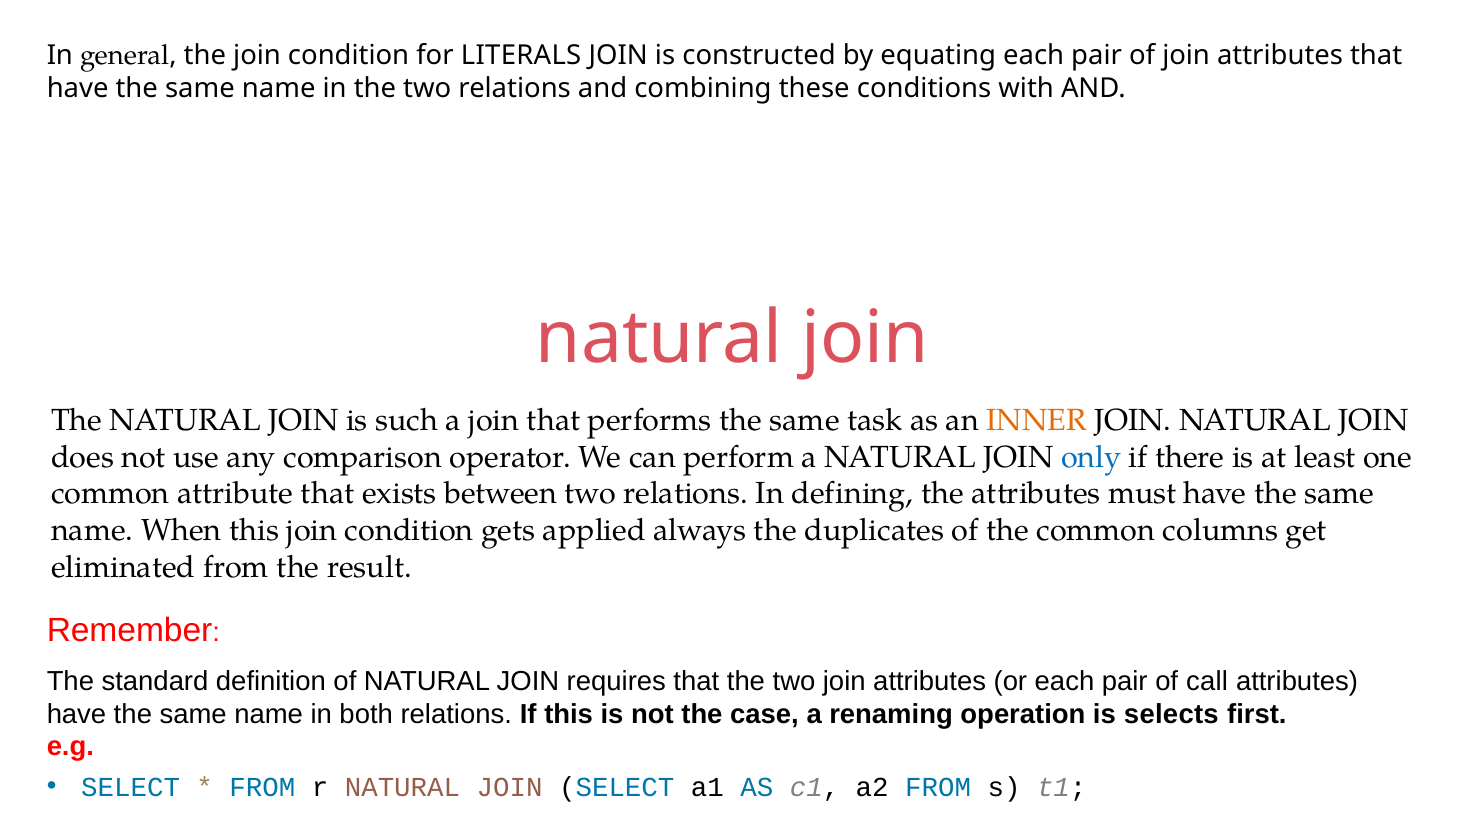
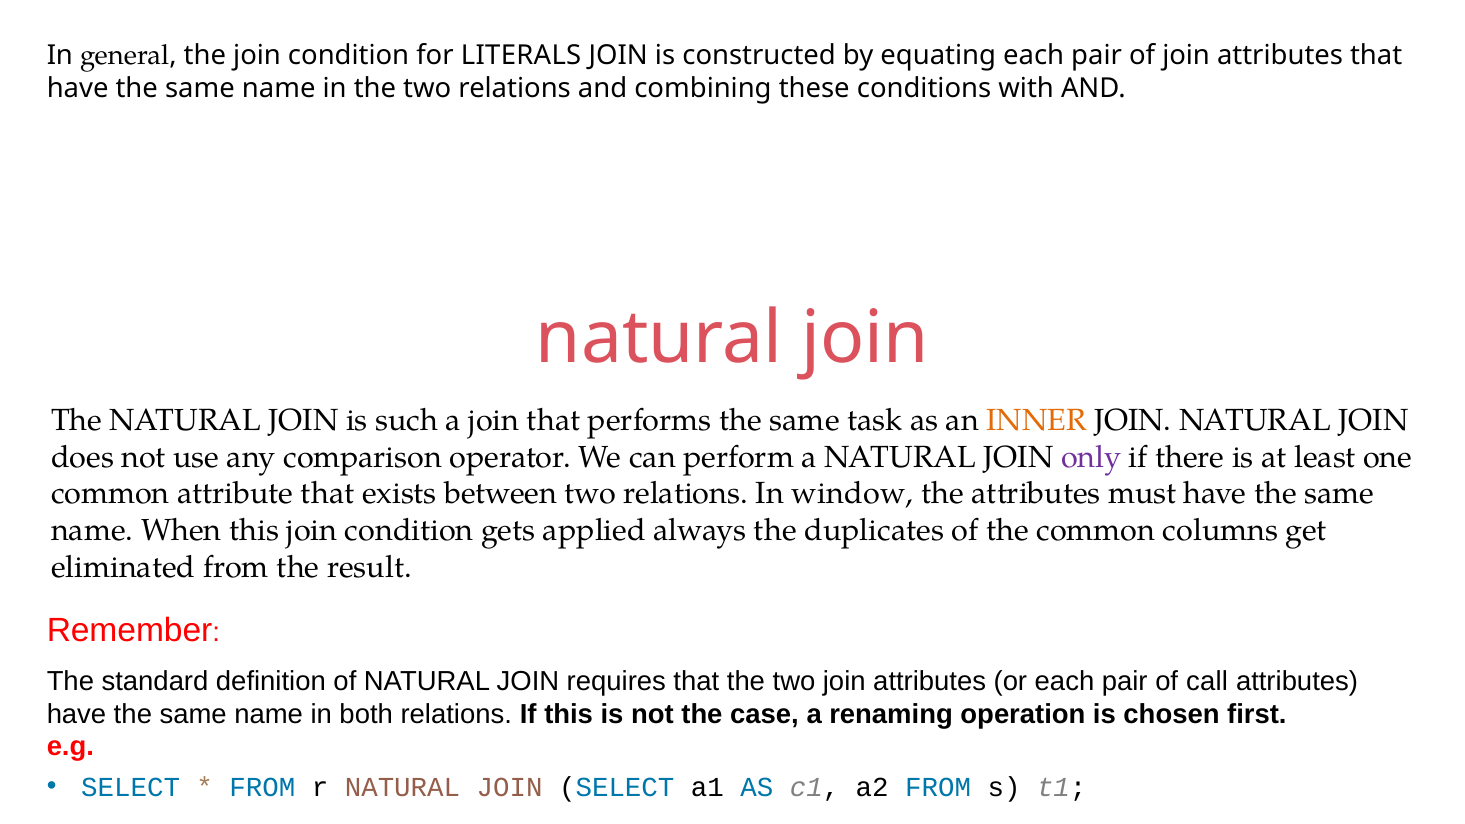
only colour: blue -> purple
defining: defining -> window
selects: selects -> chosen
